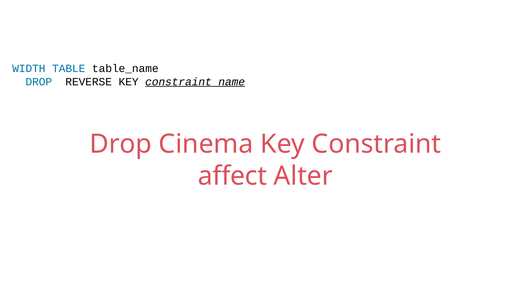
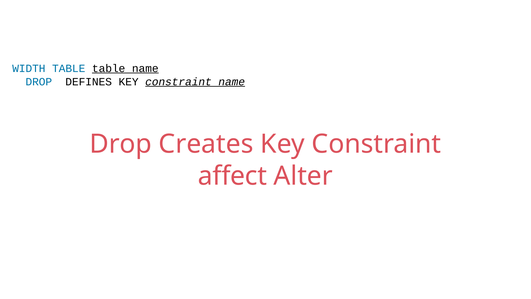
table_name underline: none -> present
REVERSE: REVERSE -> DEFINES
Cinema: Cinema -> Creates
